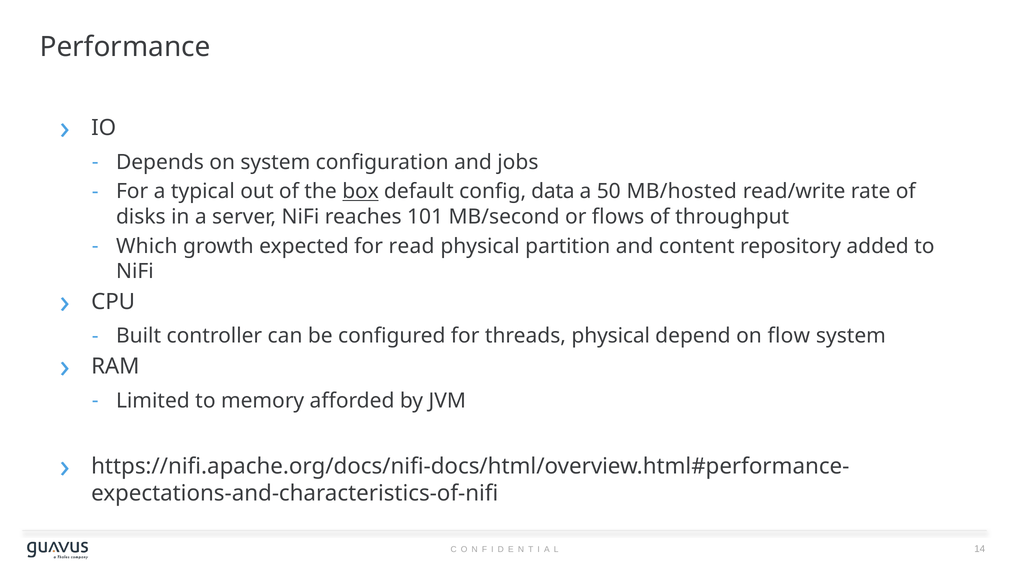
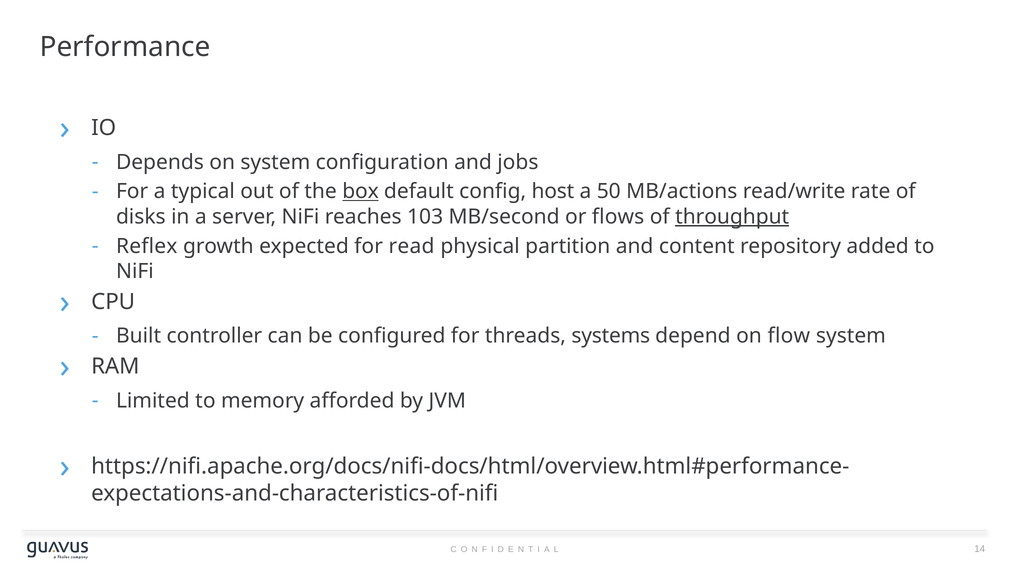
data: data -> host
MB/hosted: MB/hosted -> MB/actions
101: 101 -> 103
throughput underline: none -> present
Which: Which -> Reflex
threads physical: physical -> systems
